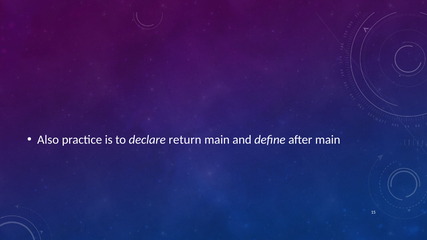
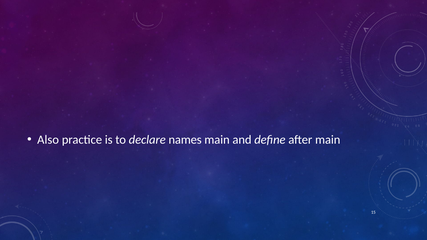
return: return -> names
